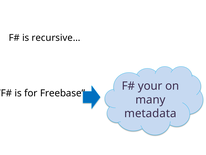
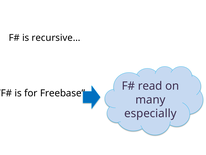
your: your -> read
metadata: metadata -> especially
